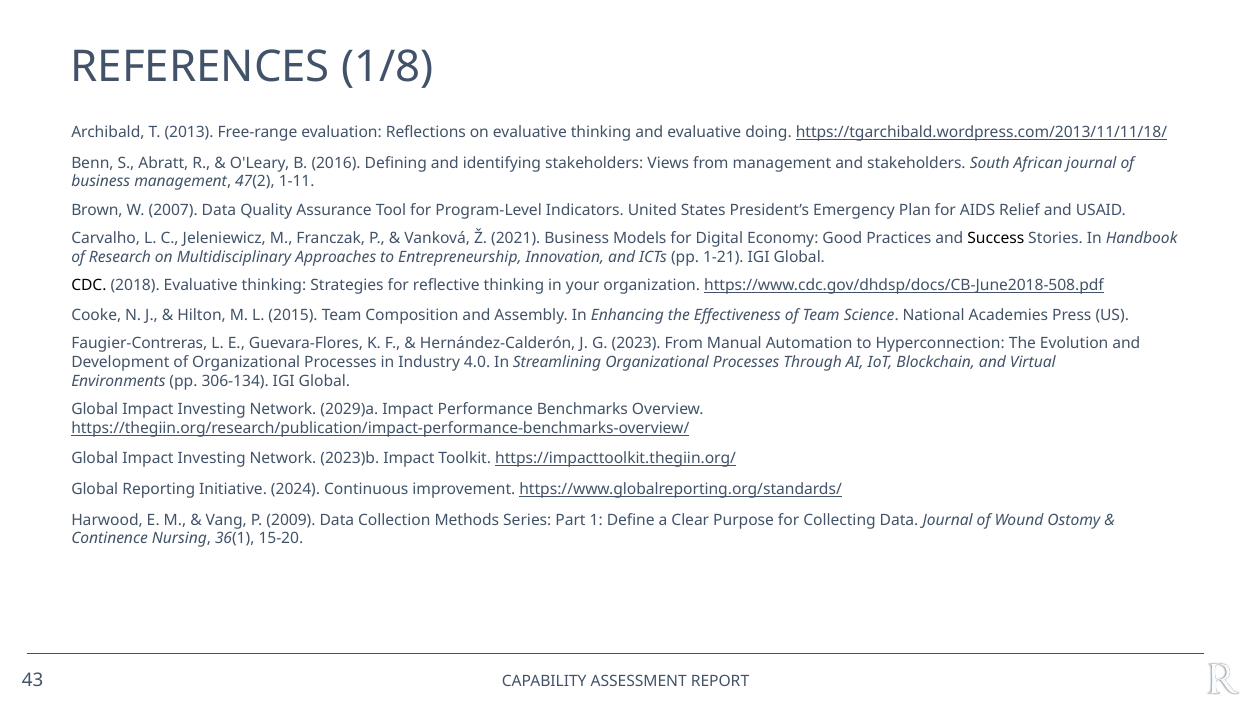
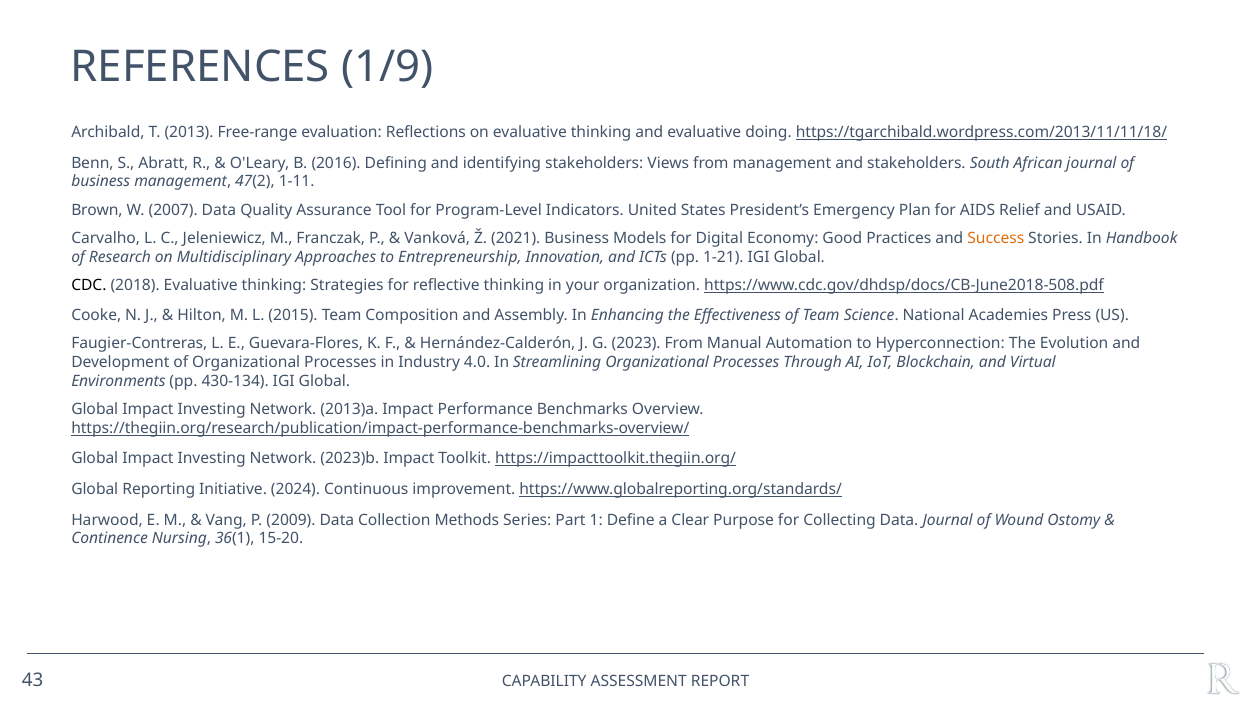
1/8: 1/8 -> 1/9
Success colour: black -> orange
306-134: 306-134 -> 430-134
2029)a: 2029)a -> 2013)a
